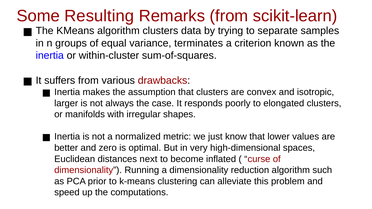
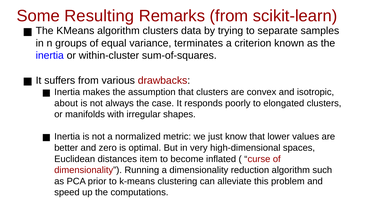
larger: larger -> about
next: next -> item
